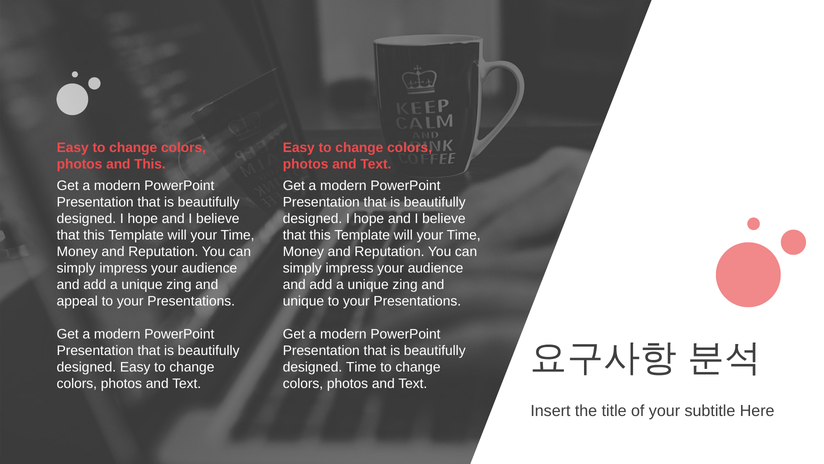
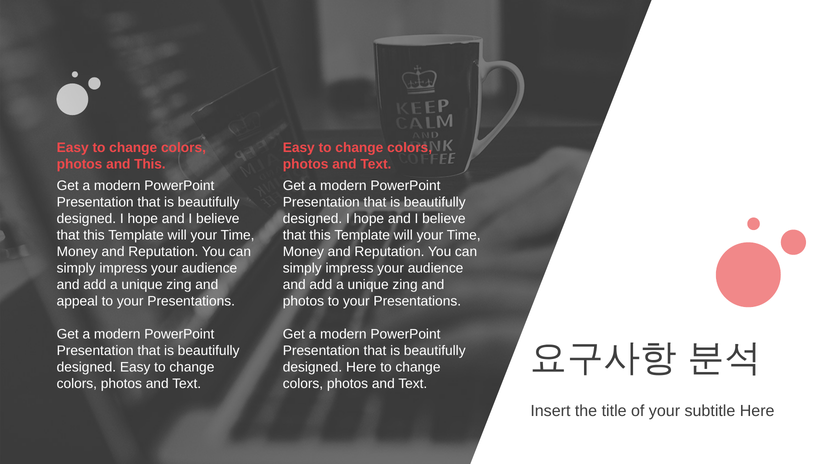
unique at (303, 301): unique -> photos
designed Time: Time -> Here
